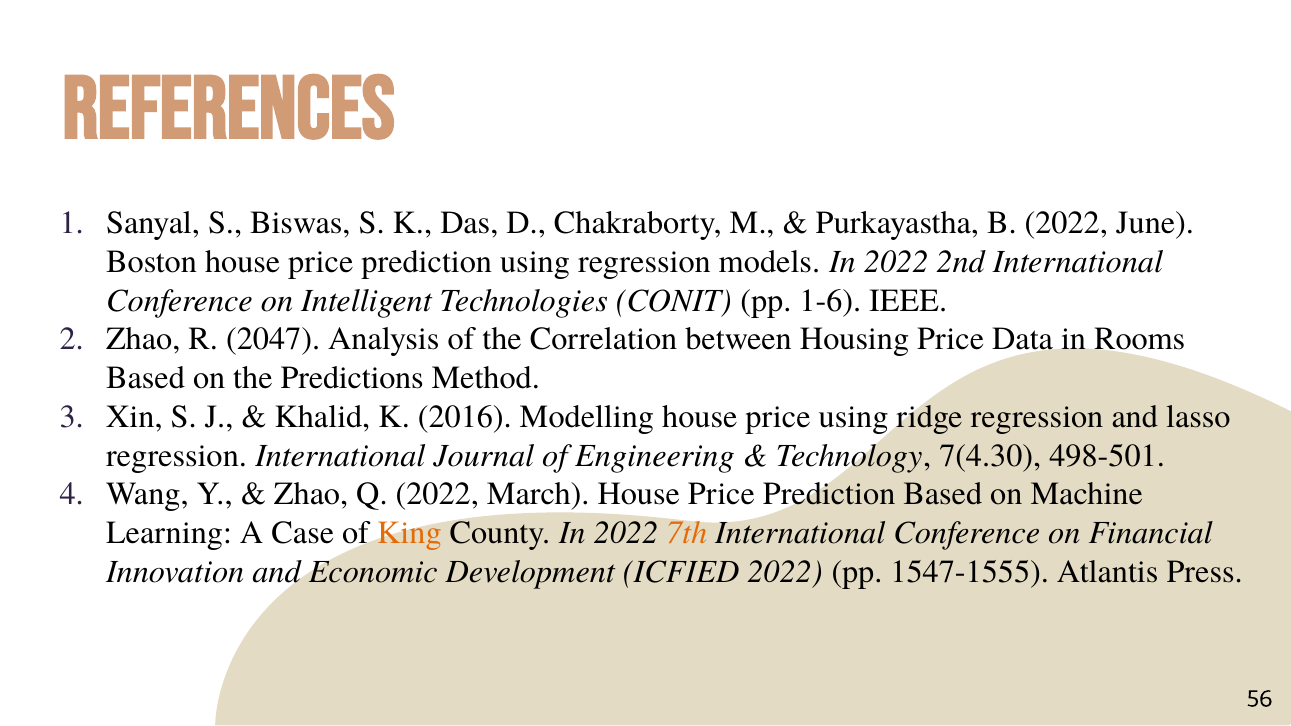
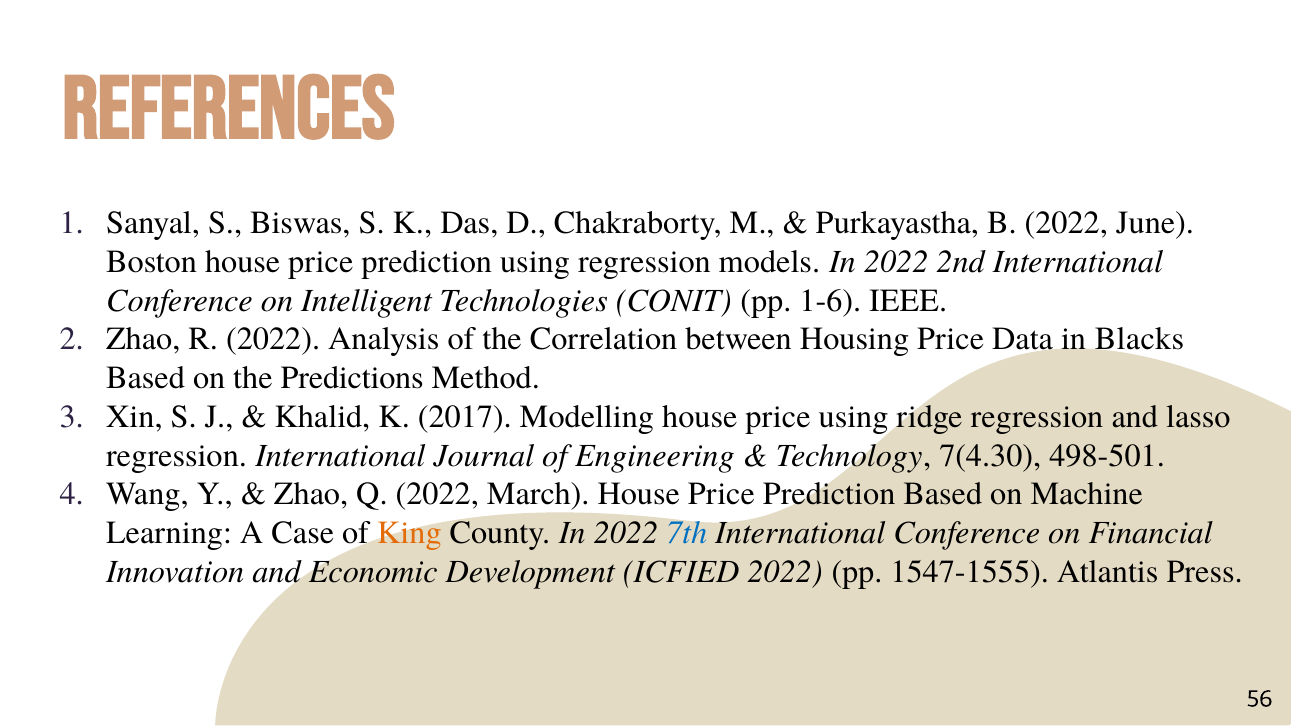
R 2047: 2047 -> 2022
Rooms: Rooms -> Blacks
2016: 2016 -> 2017
7th colour: orange -> blue
